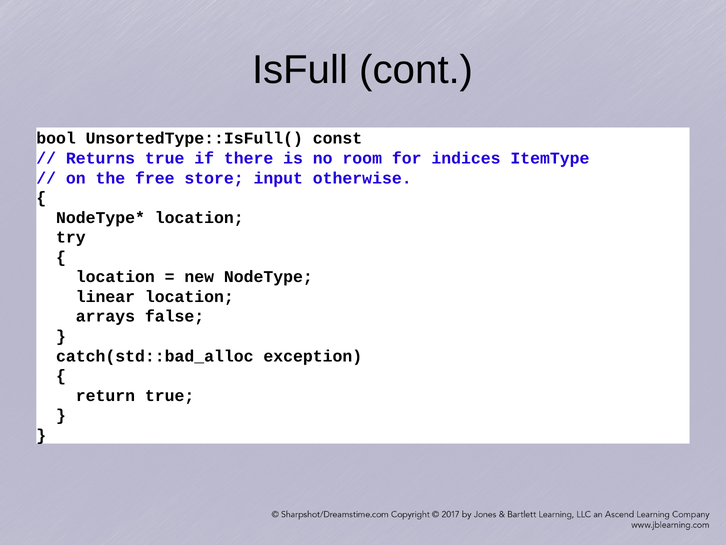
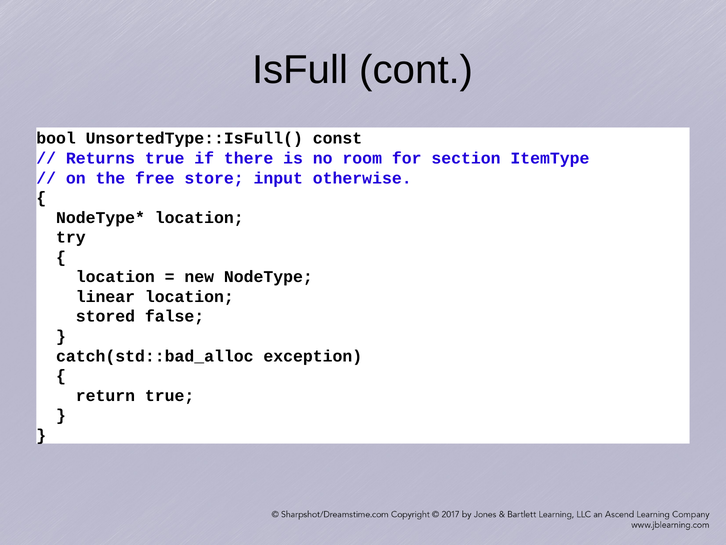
indices: indices -> section
arrays: arrays -> stored
